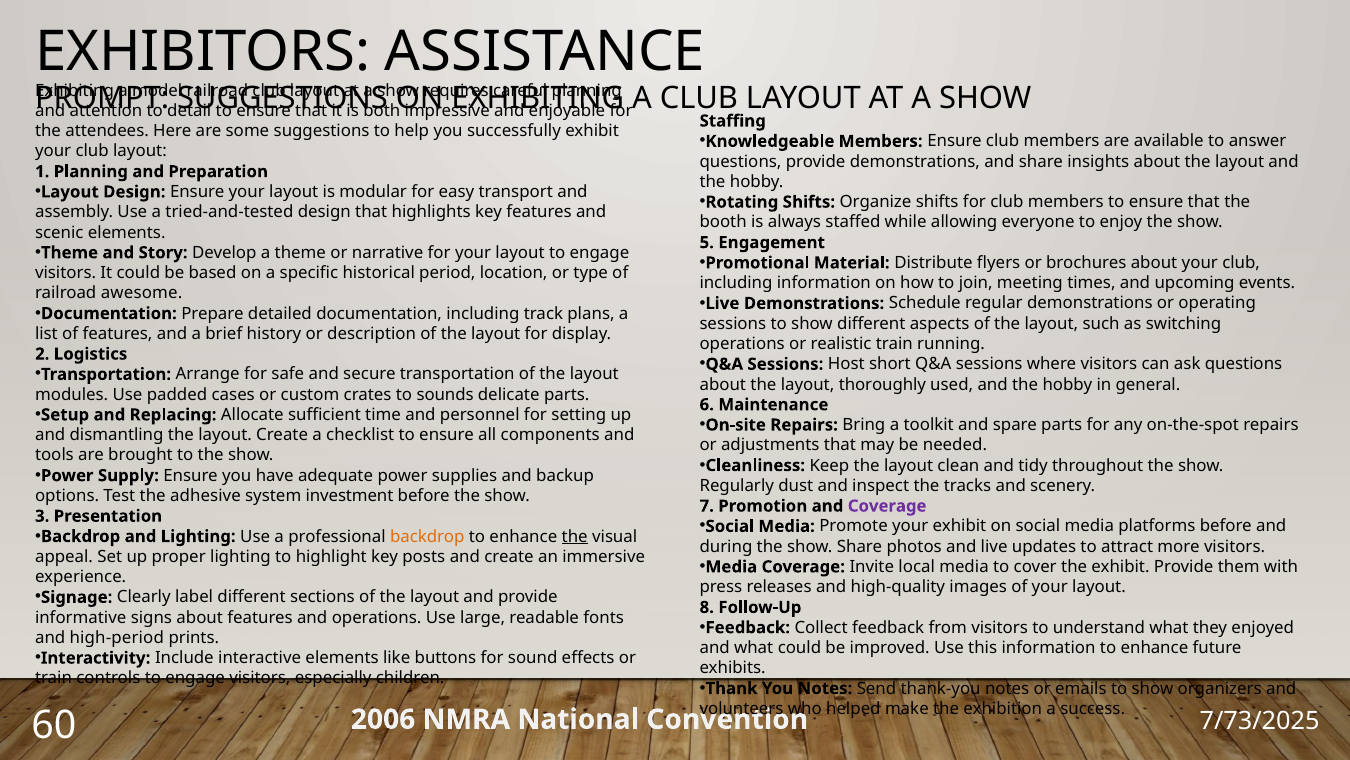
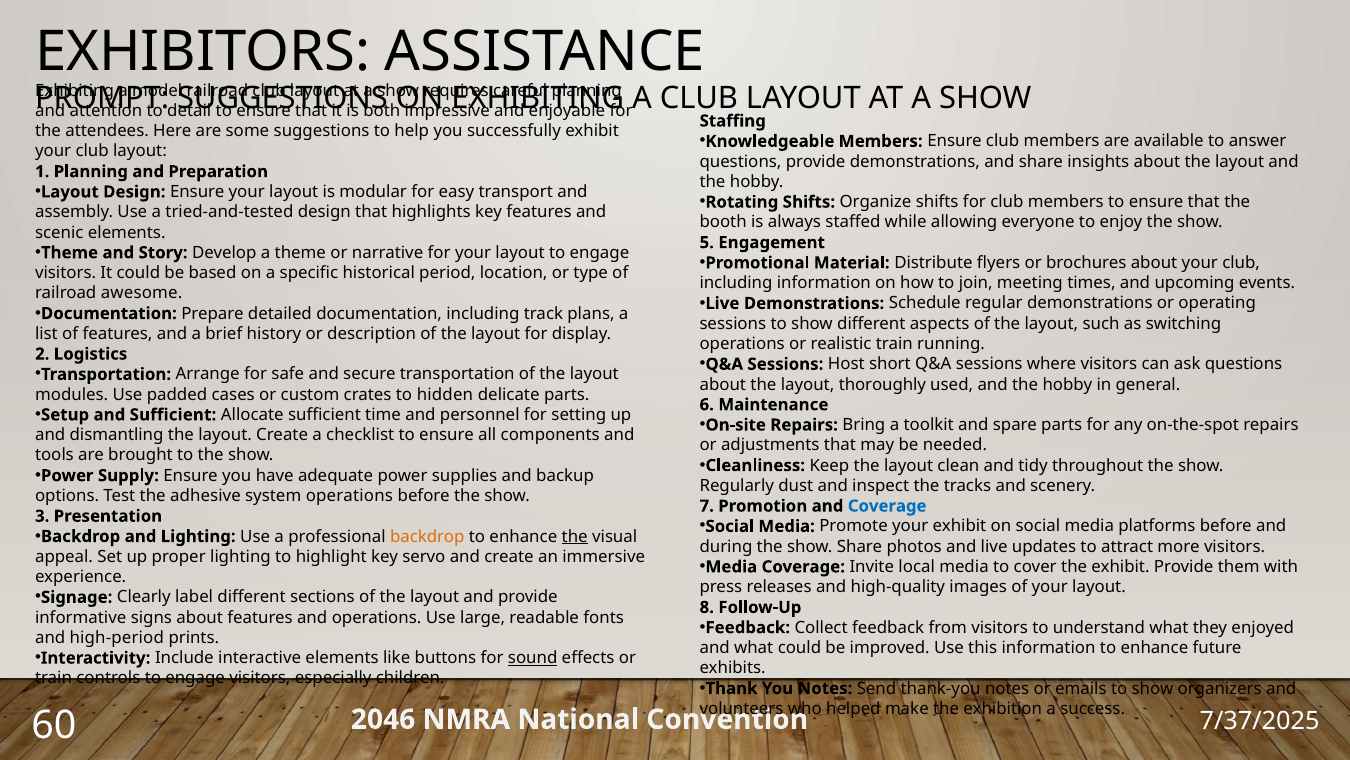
sounds: sounds -> hidden
and Replacing: Replacing -> Sufficient
system investment: investment -> operations
Coverage at (887, 506) colour: purple -> blue
posts: posts -> servo
sound underline: none -> present
7/73/2025: 7/73/2025 -> 7/37/2025
2006: 2006 -> 2046
